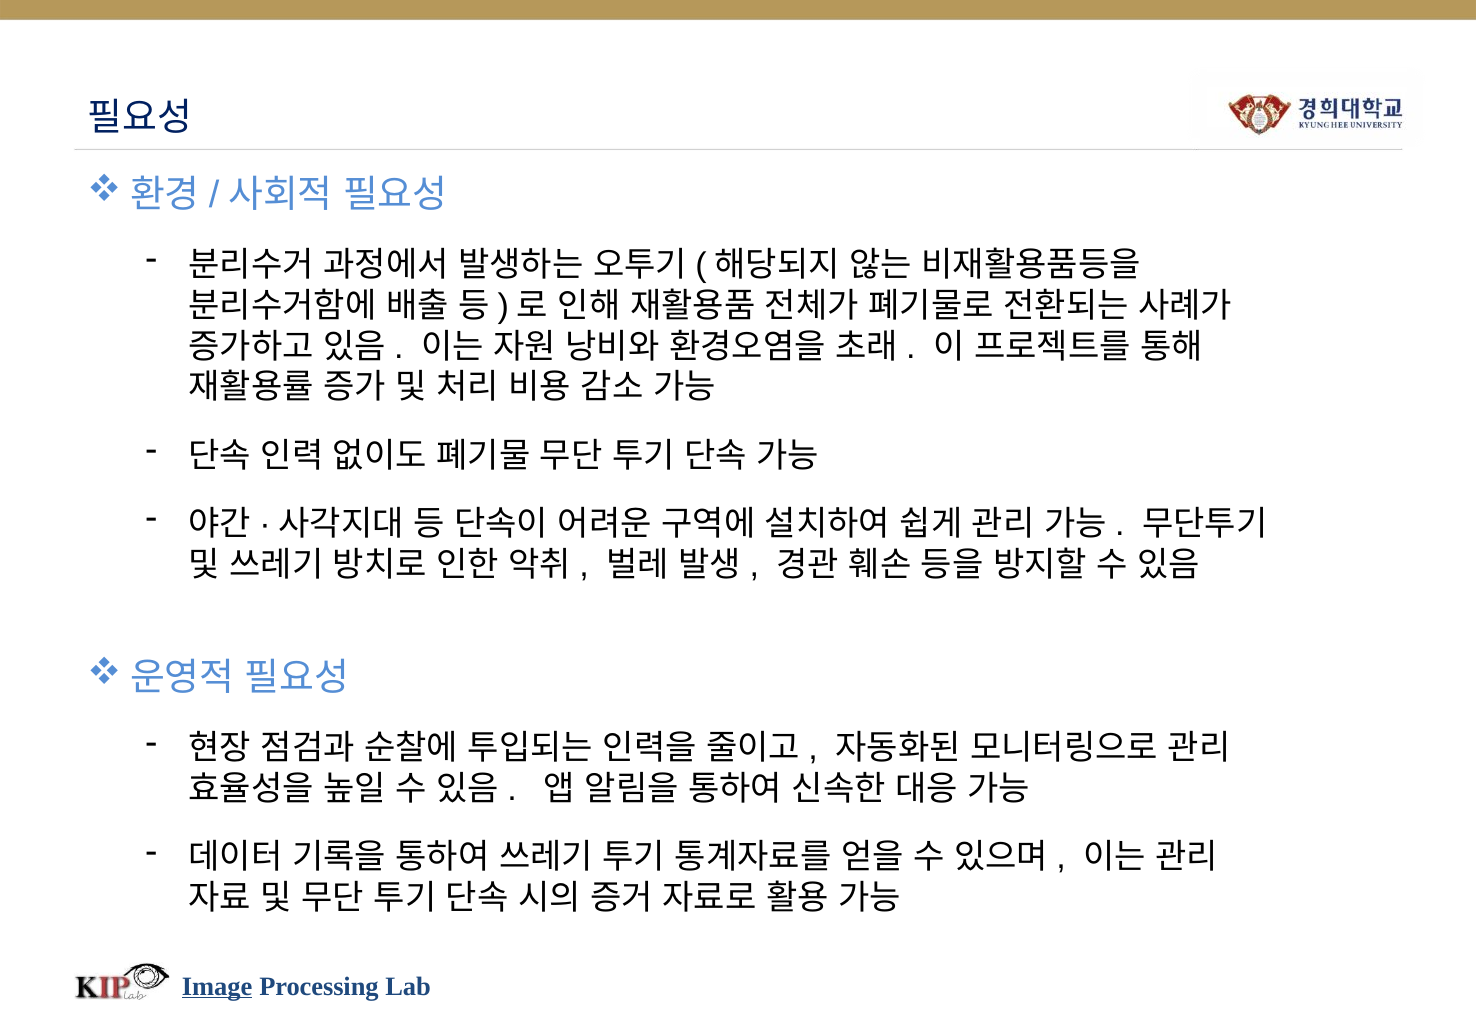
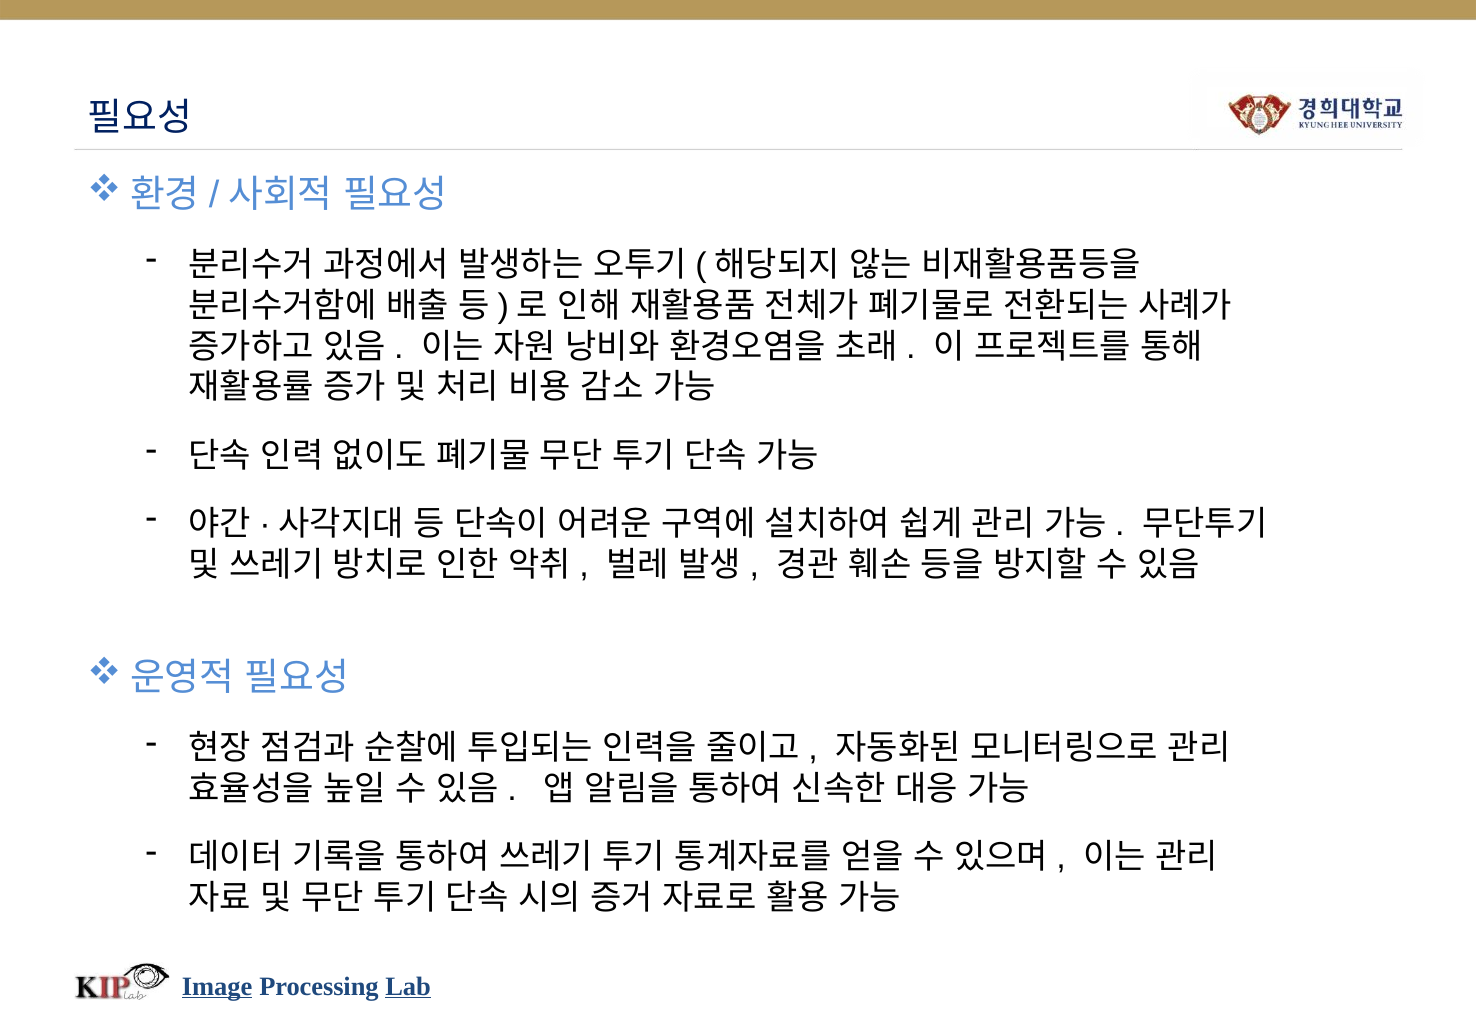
Lab underline: none -> present
